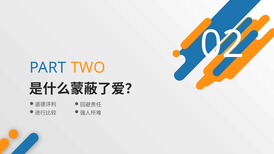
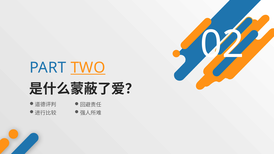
TWO underline: none -> present
